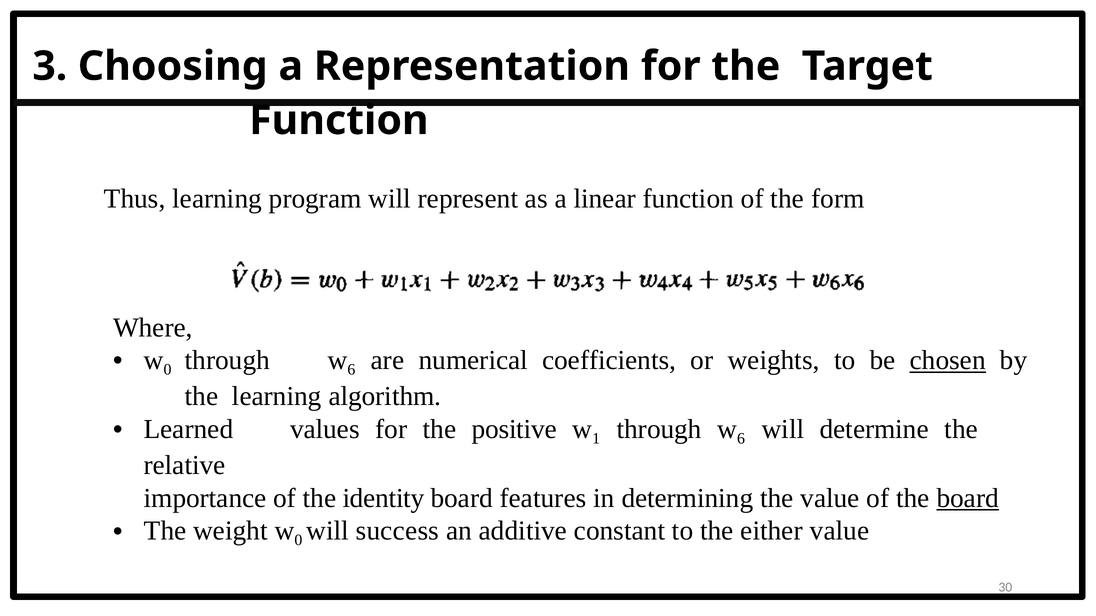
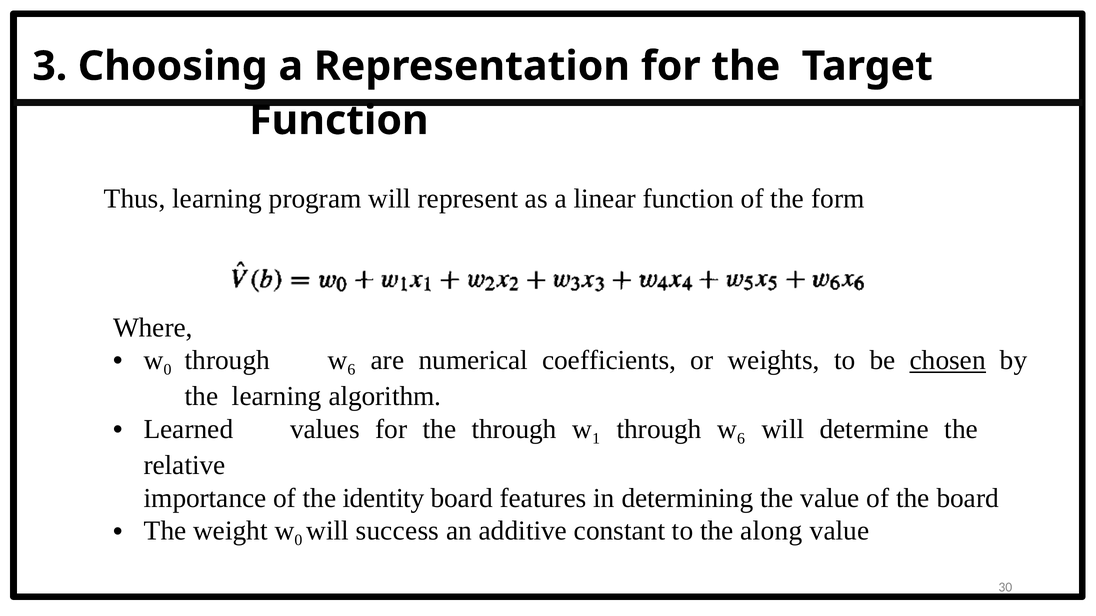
the positive: positive -> through
board at (968, 498) underline: present -> none
either: either -> along
